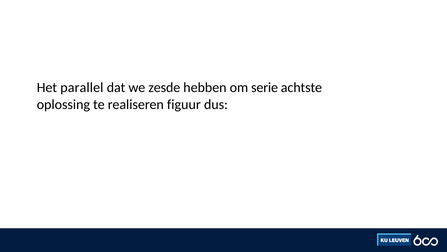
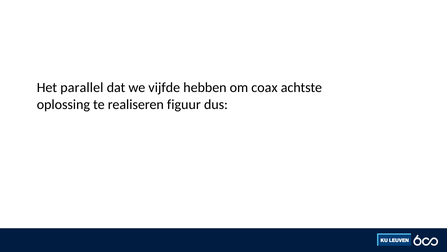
zesde: zesde -> vijfde
serie: serie -> coax
